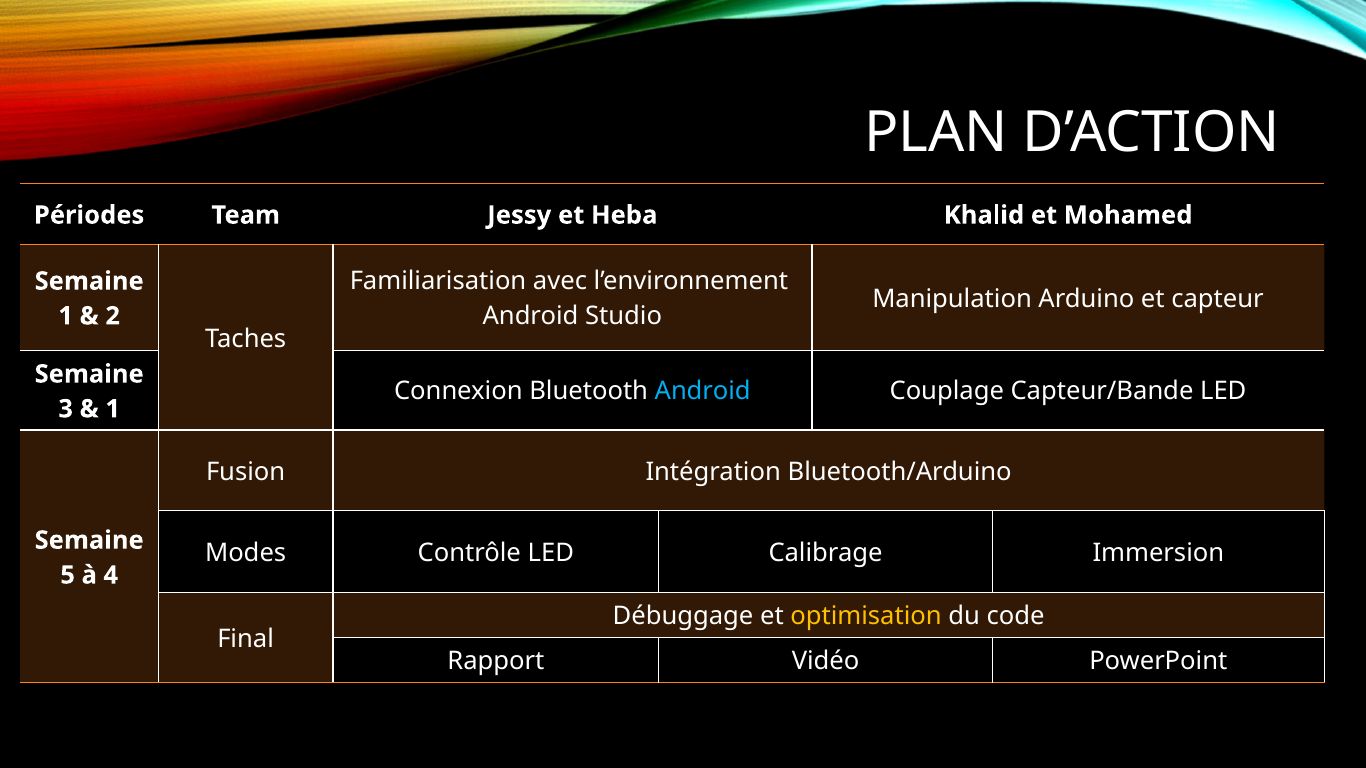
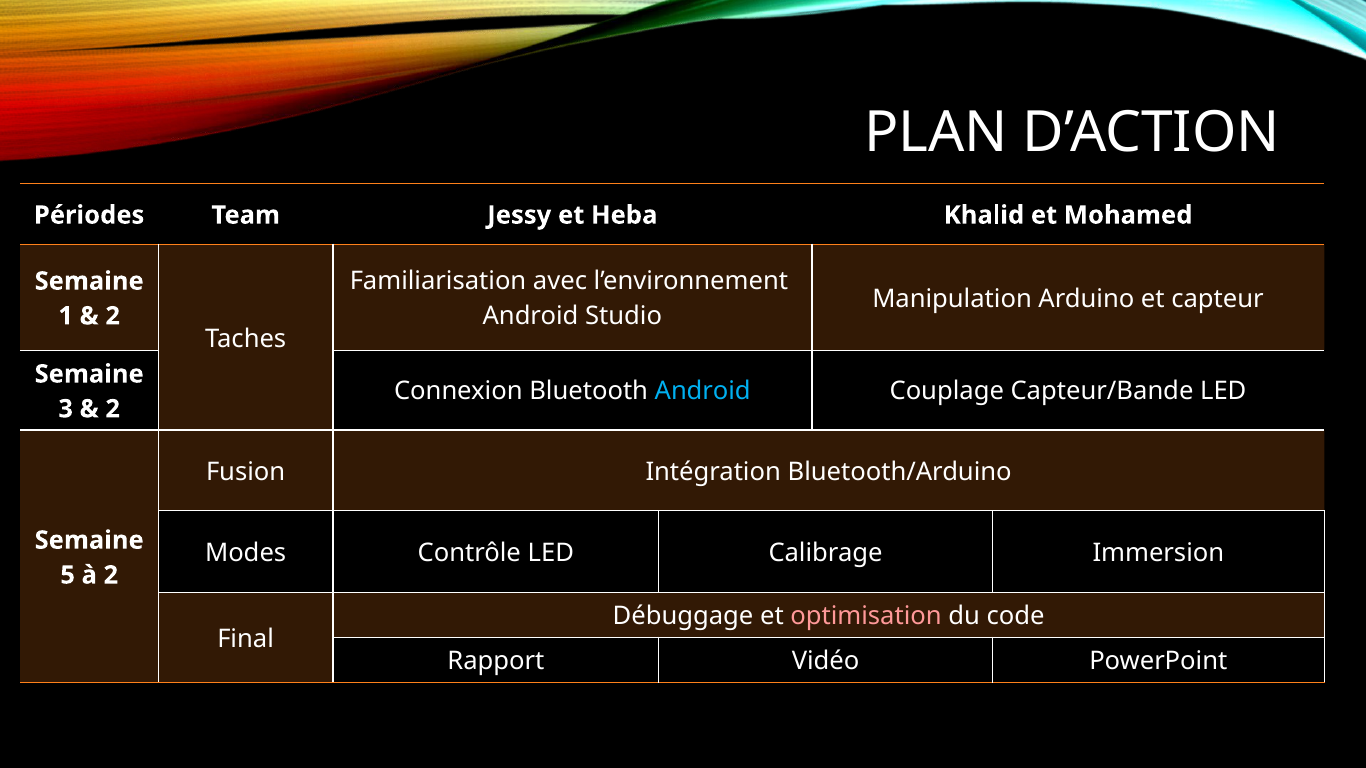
1 at (113, 409): 1 -> 2
à 4: 4 -> 2
optimisation colour: yellow -> pink
